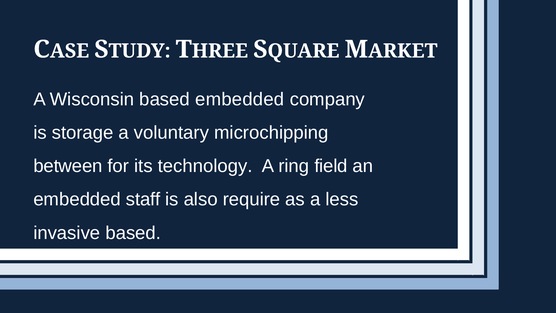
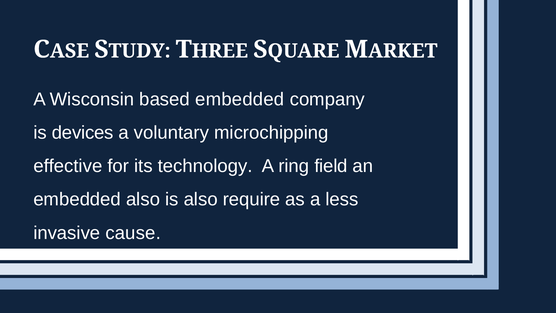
storage: storage -> devices
between: between -> effective
embedded staff: staff -> also
invasive based: based -> cause
